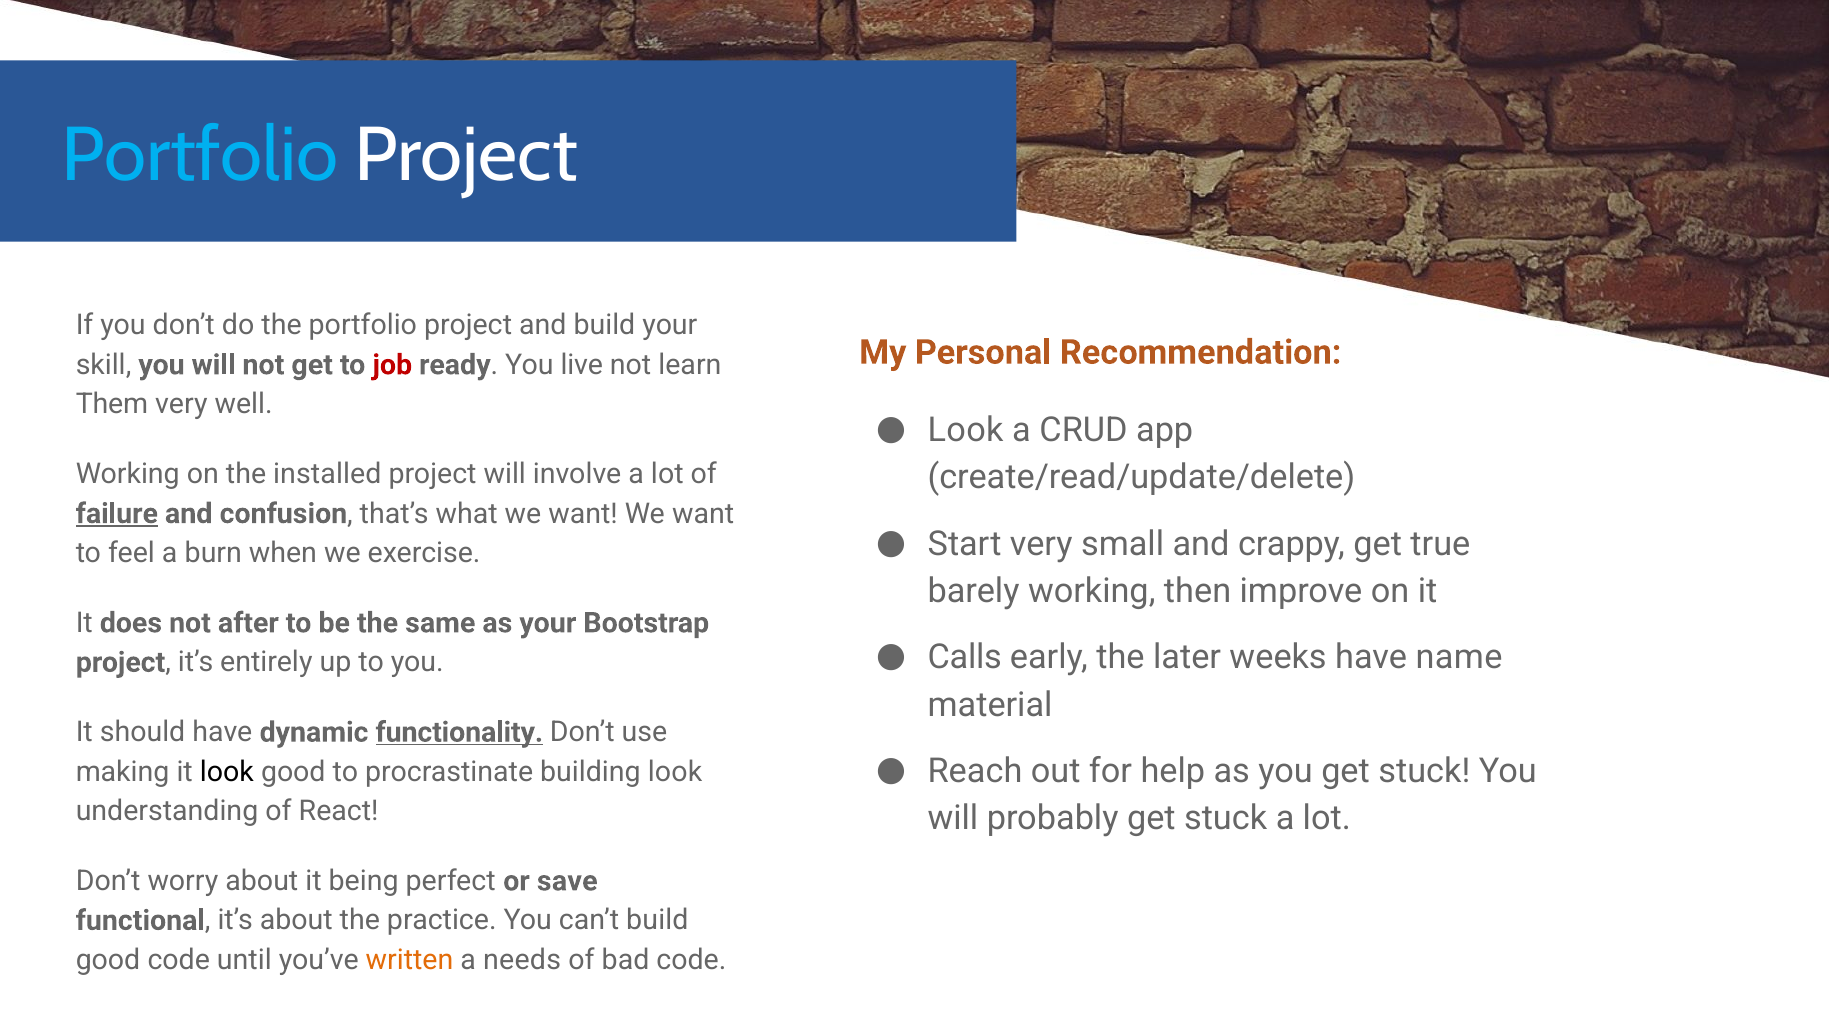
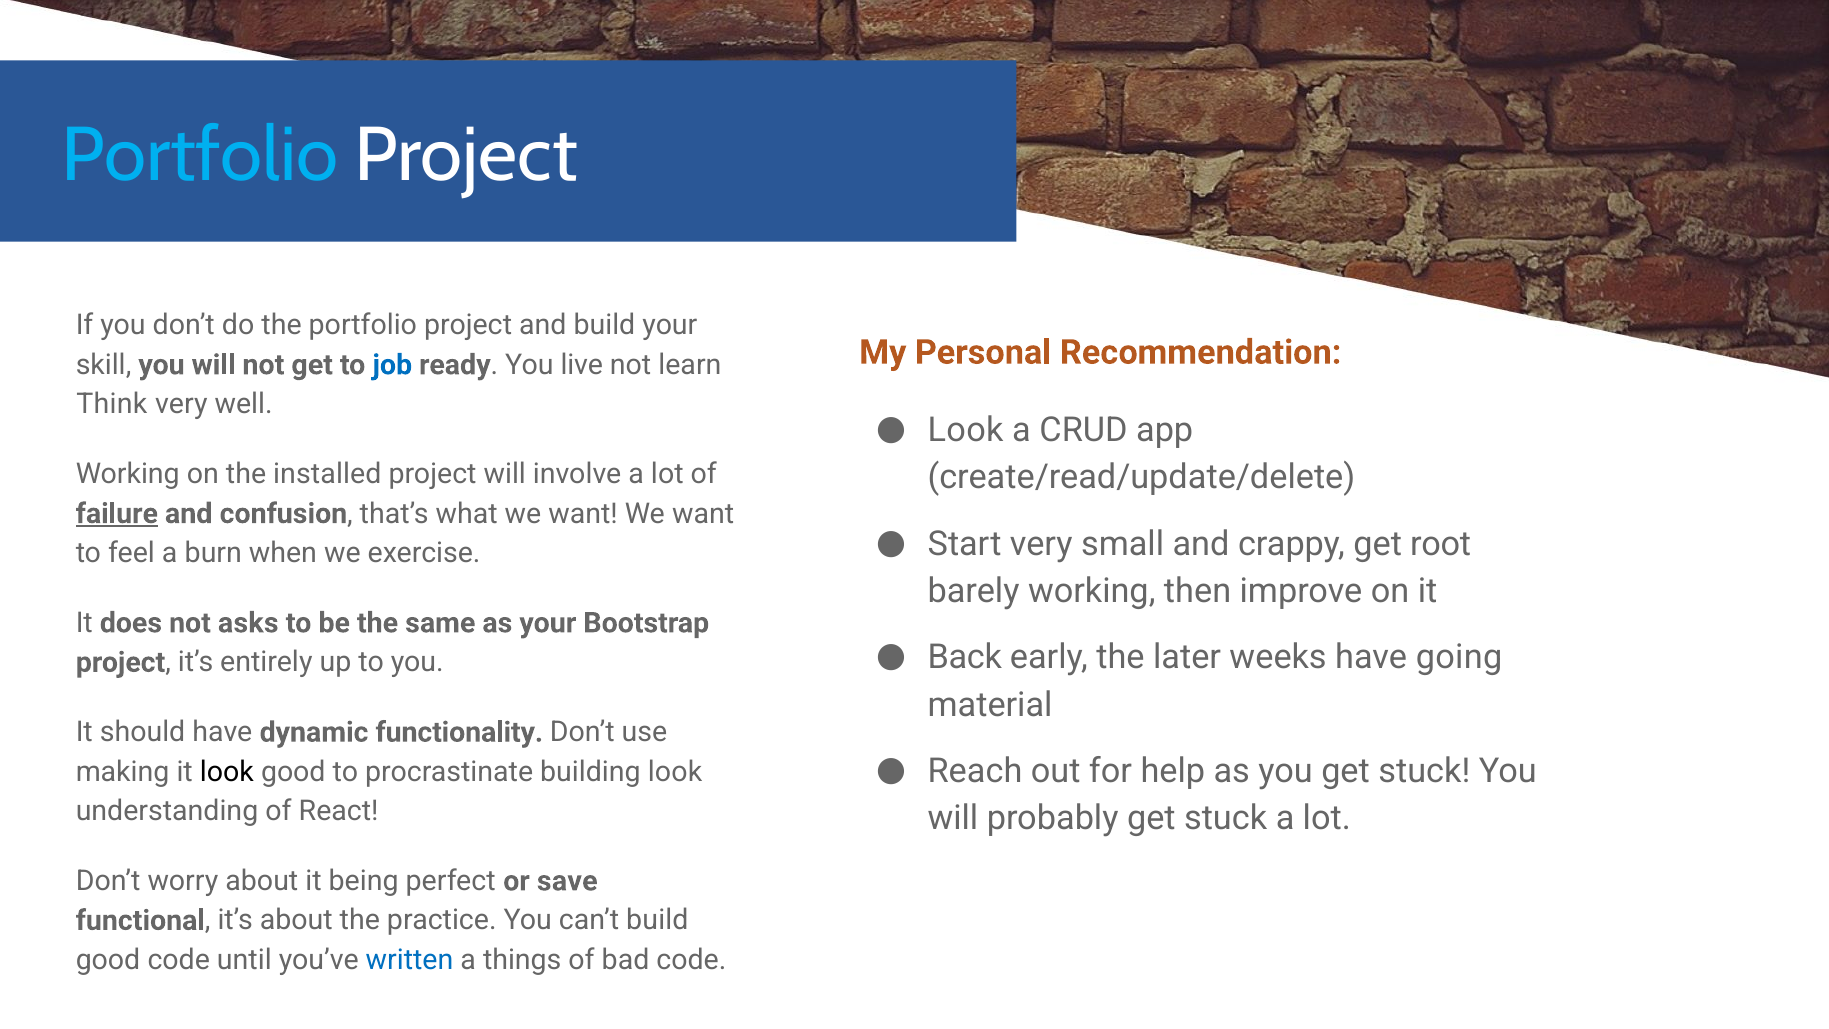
job colour: red -> blue
Them: Them -> Think
true: true -> root
after: after -> asks
Calls: Calls -> Back
name: name -> going
functionality underline: present -> none
written colour: orange -> blue
needs: needs -> things
